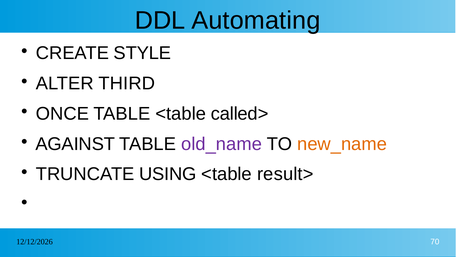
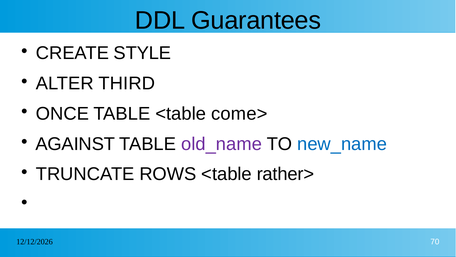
Automating: Automating -> Guarantees
called>: called> -> come>
new_name colour: orange -> blue
USING: USING -> ROWS
result>: result> -> rather>
